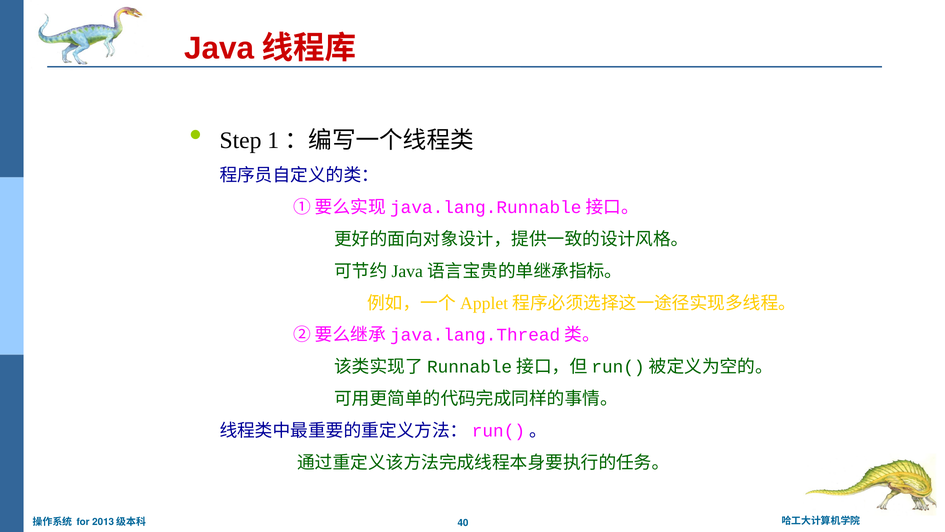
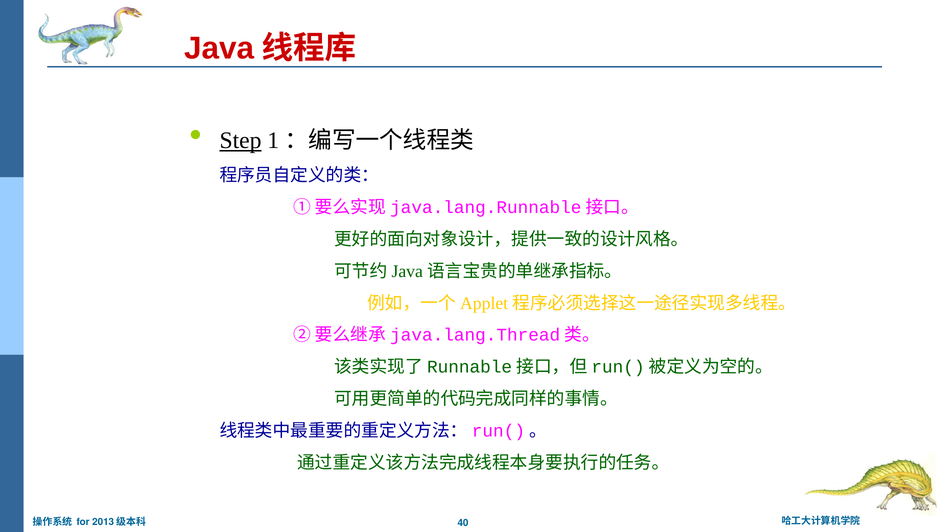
Step underline: none -> present
